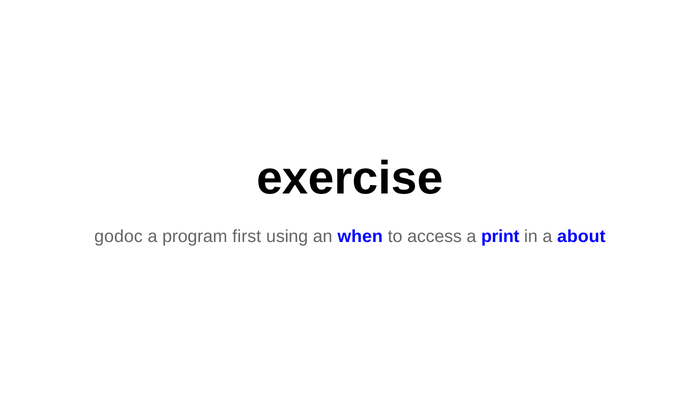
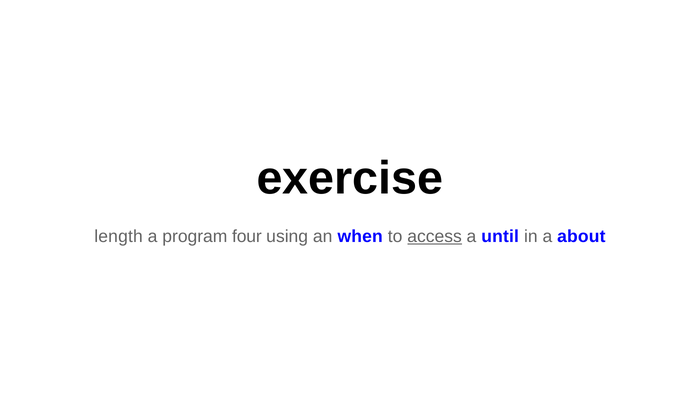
godoc: godoc -> length
first: first -> four
access underline: none -> present
print: print -> until
